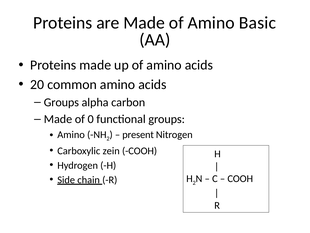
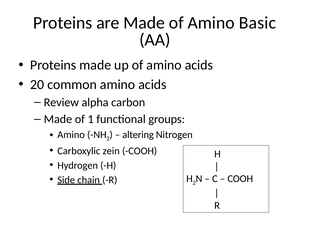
Groups at (61, 102): Groups -> Review
0: 0 -> 1
present: present -> altering
